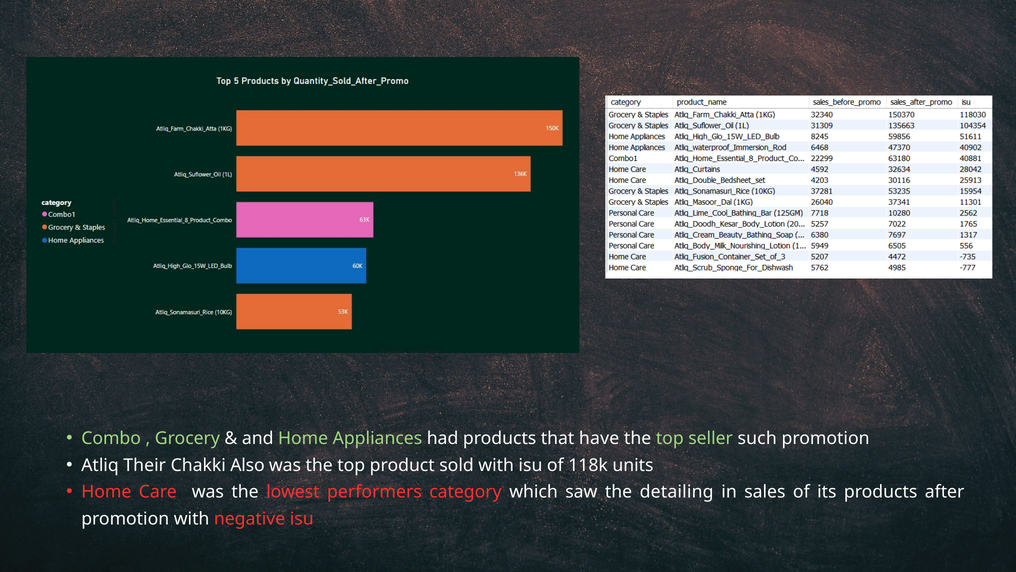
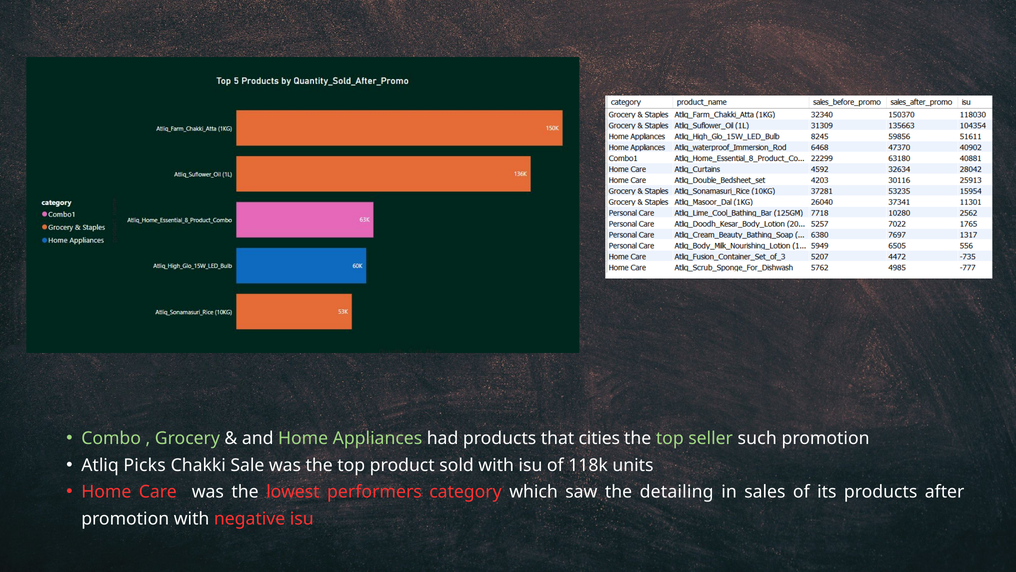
have: have -> cities
Their: Their -> Picks
Also: Also -> Sale
